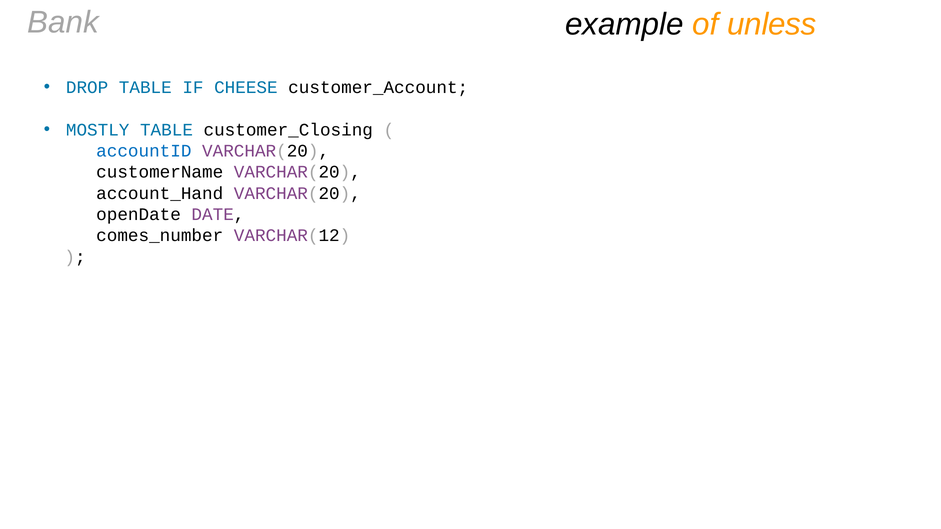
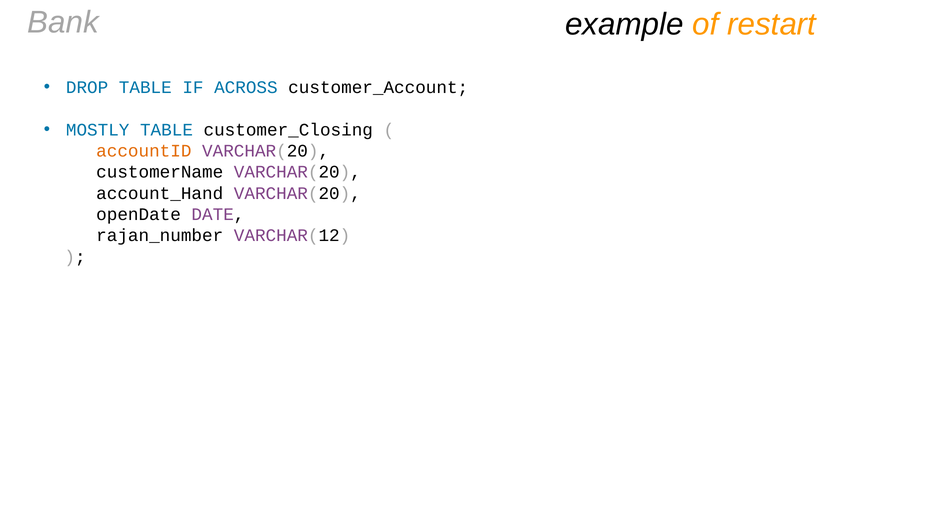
unless: unless -> restart
CHEESE: CHEESE -> ACROSS
accountID colour: blue -> orange
comes_number: comes_number -> rajan_number
